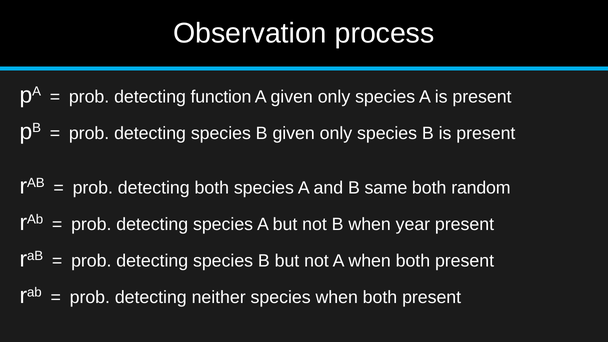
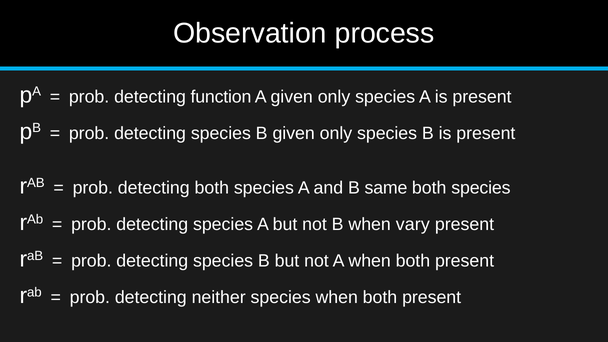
random at (481, 188): random -> species
year: year -> vary
